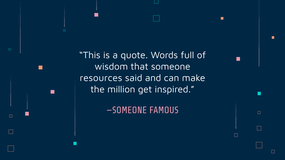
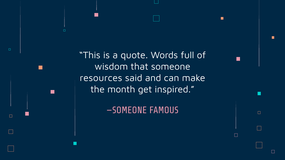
million: million -> month
